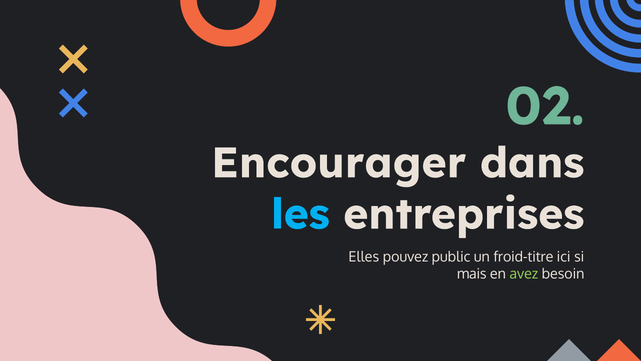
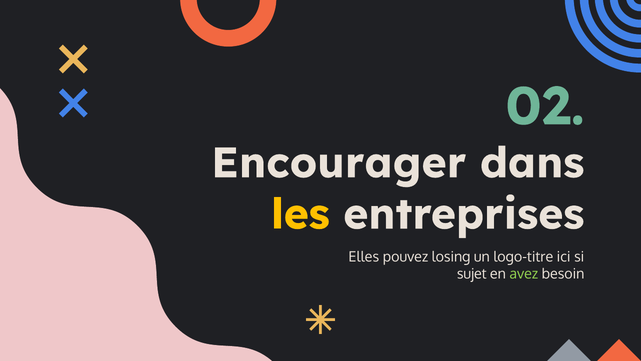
les colour: light blue -> yellow
public: public -> losing
froid-titre: froid-titre -> logo-titre
mais: mais -> sujet
